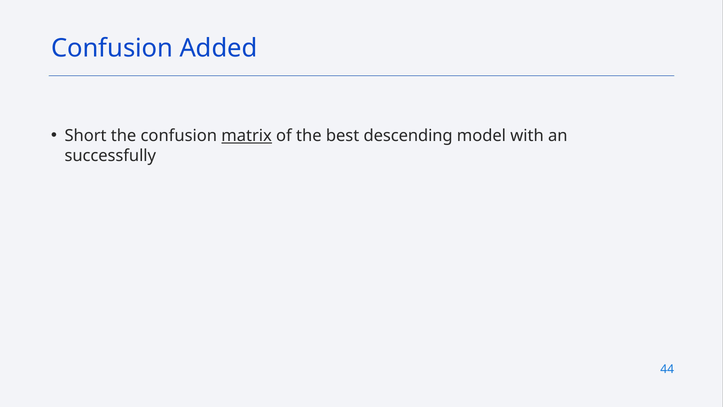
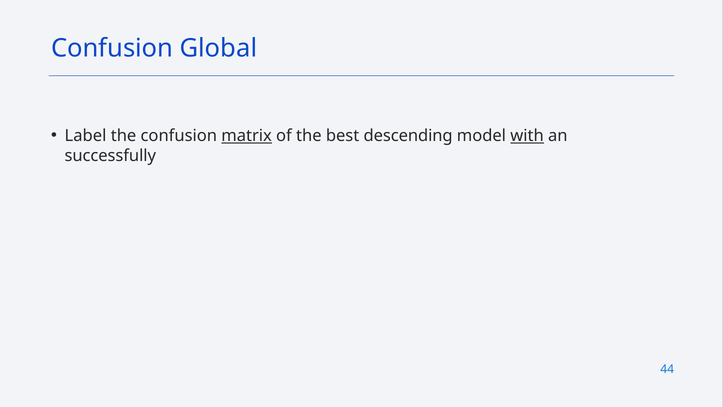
Added: Added -> Global
Short: Short -> Label
with underline: none -> present
